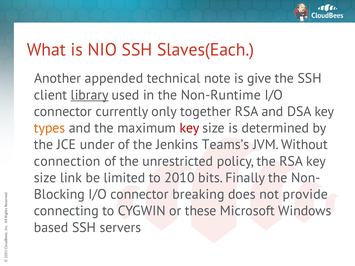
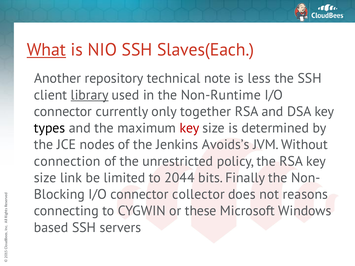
What underline: none -> present
appended: appended -> repository
give: give -> less
types colour: orange -> black
under: under -> nodes
Teams’s: Teams’s -> Avoids’s
2010: 2010 -> 2044
breaking: breaking -> collector
provide: provide -> reasons
